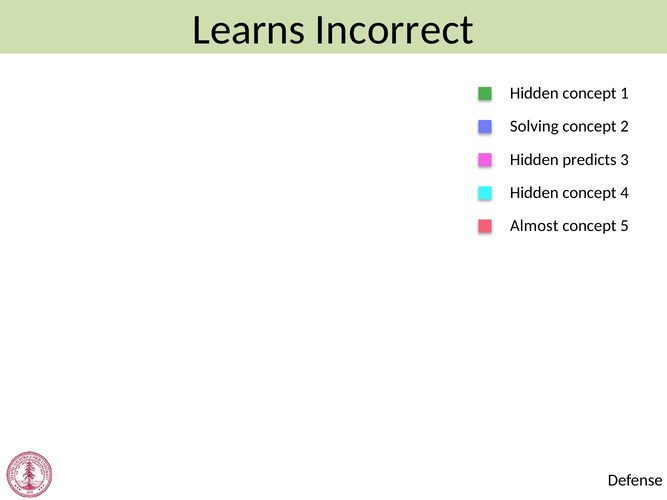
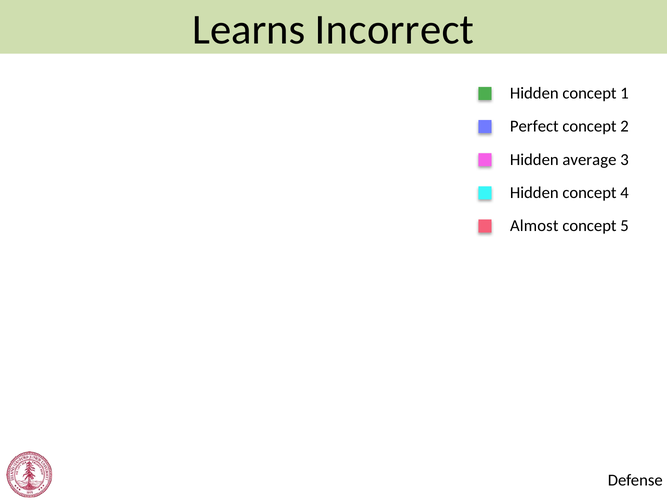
Solving: Solving -> Perfect
predicts: predicts -> average
